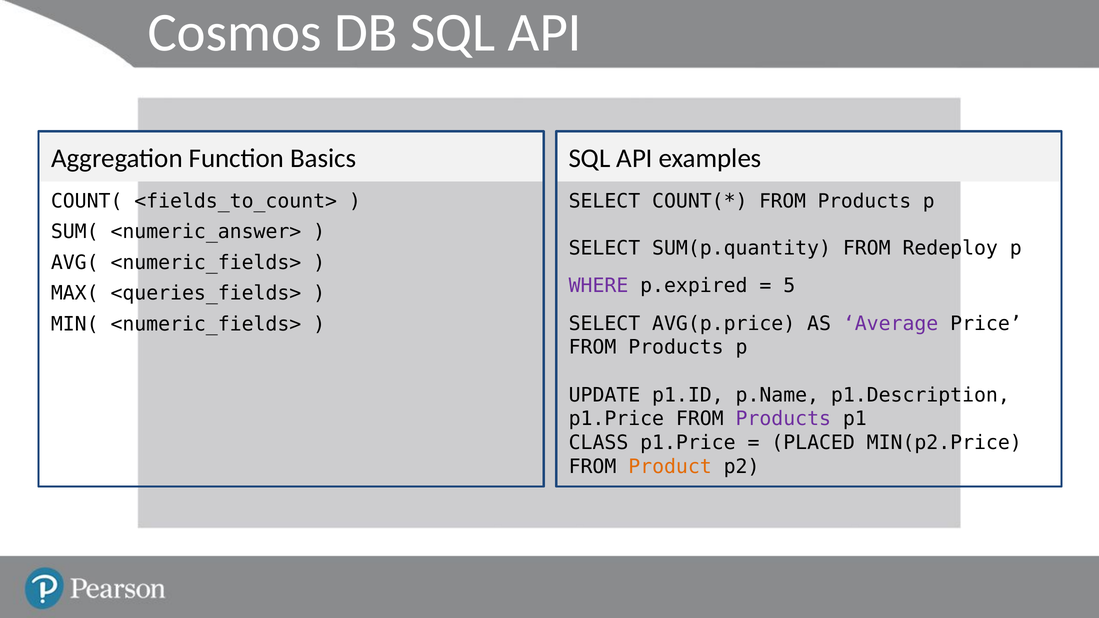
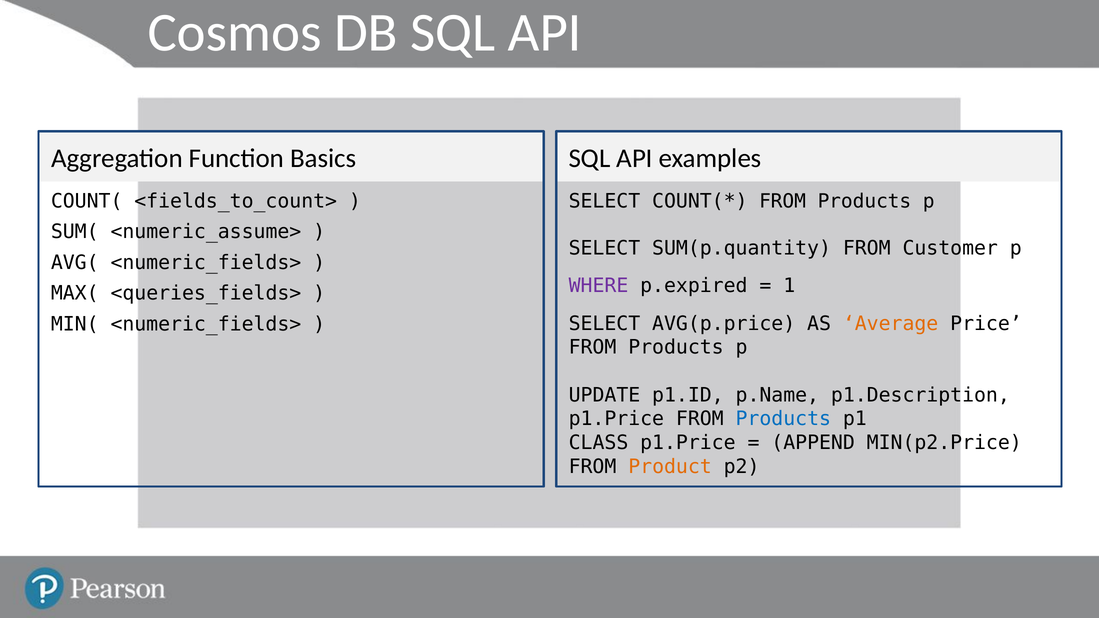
<numeric_answer>: <numeric_answer> -> <numeric_assume>
Redeploy: Redeploy -> Customer
5: 5 -> 1
Average colour: purple -> orange
Products at (783, 419) colour: purple -> blue
PLACED: PLACED -> APPEND
